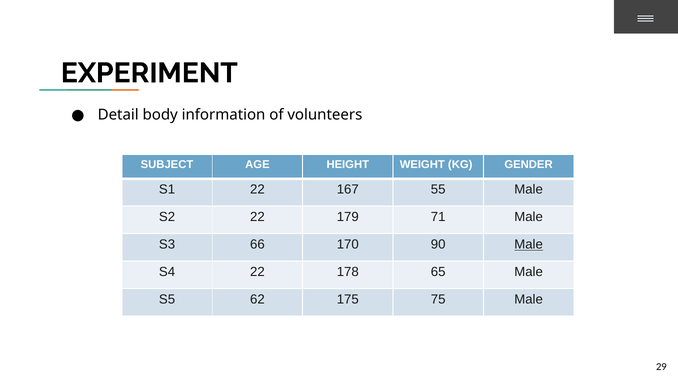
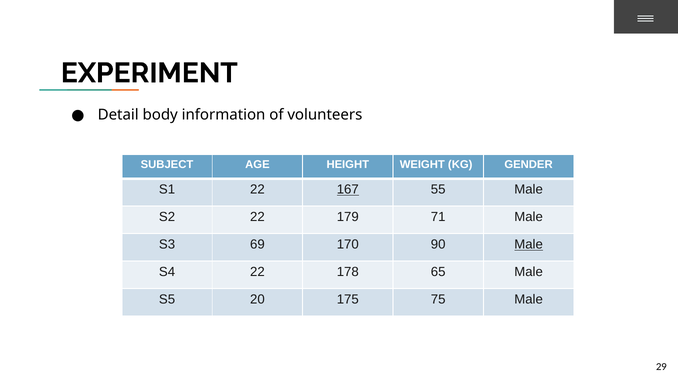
167 underline: none -> present
66: 66 -> 69
62: 62 -> 20
